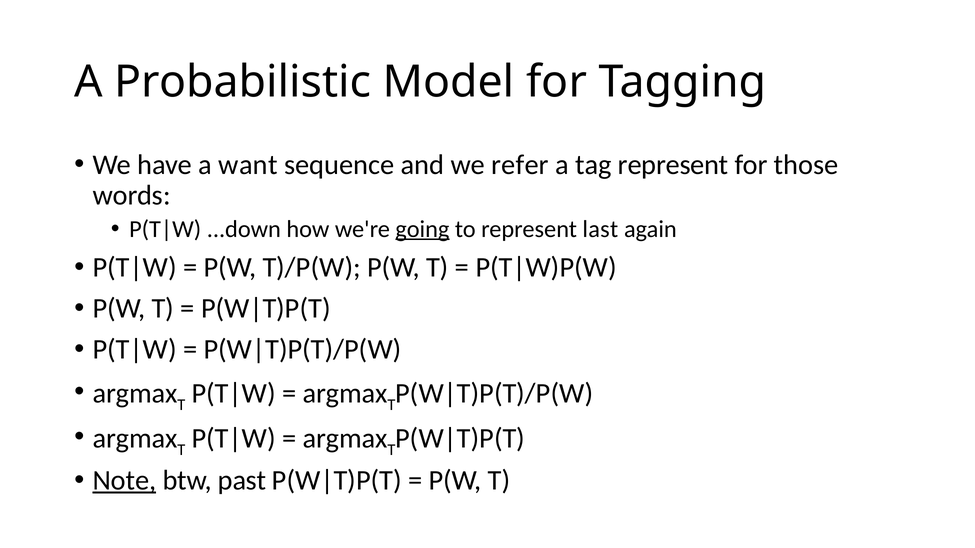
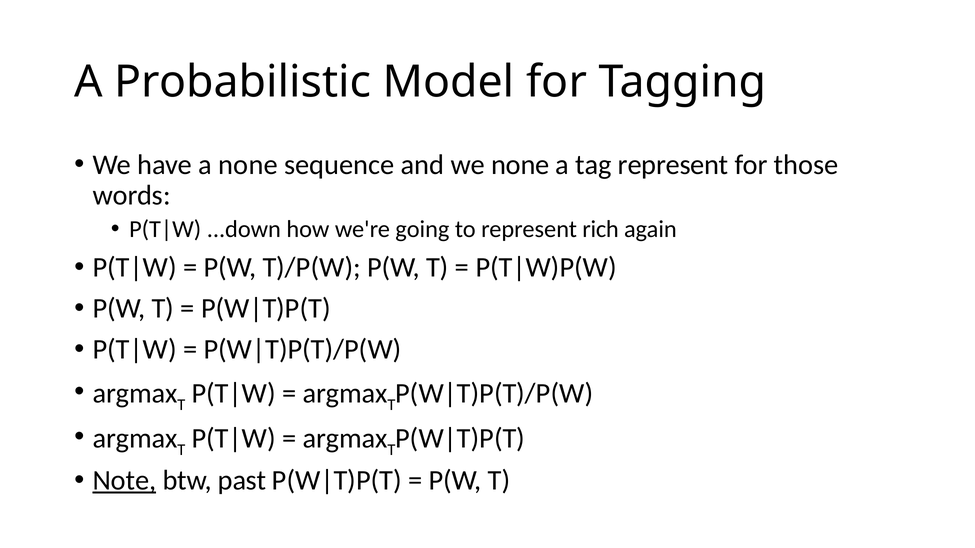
a want: want -> none
we refer: refer -> none
going underline: present -> none
last: last -> rich
